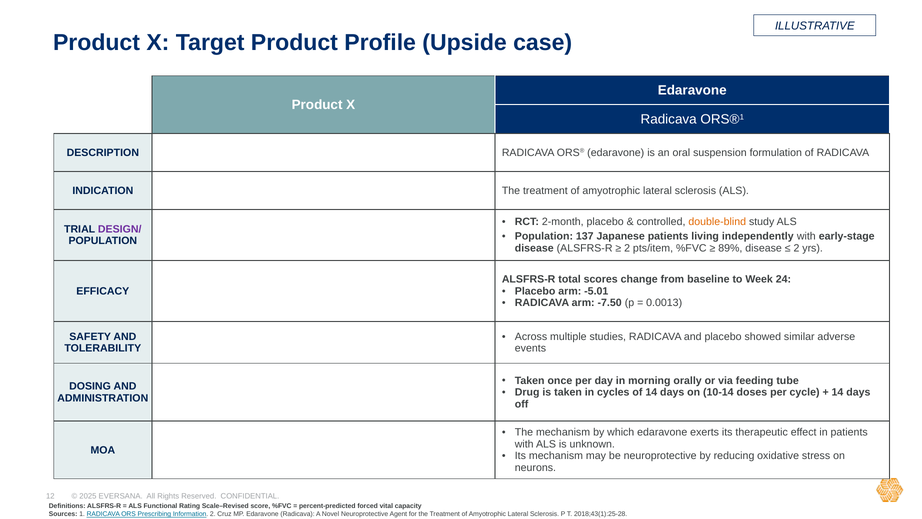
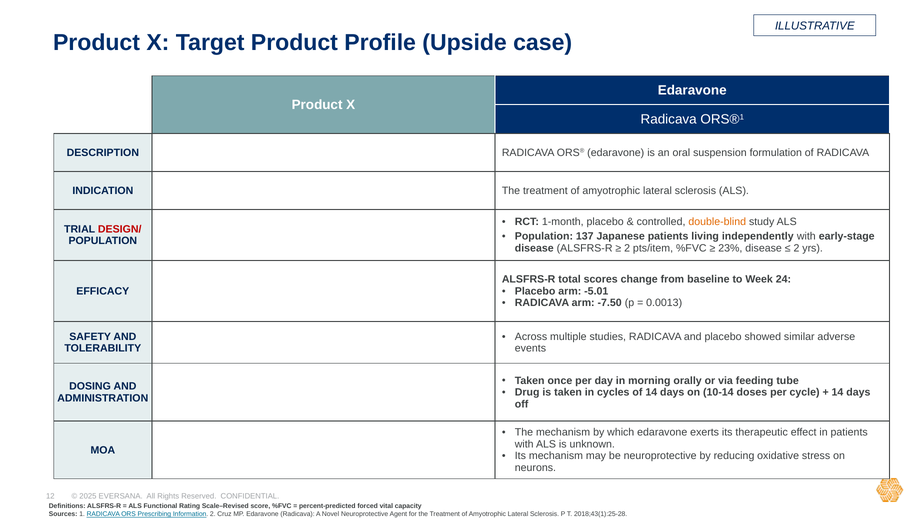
2-month: 2-month -> 1-month
DESIGN/ colour: purple -> red
89%: 89% -> 23%
